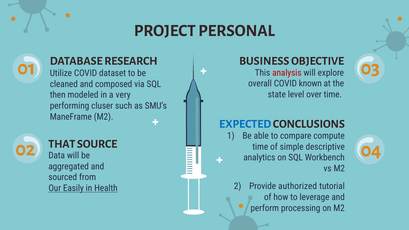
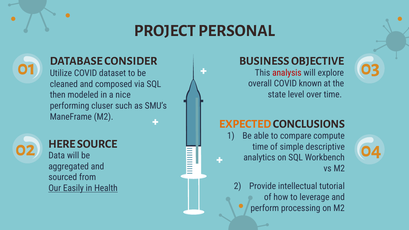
RESEARCH: RESEARCH -> CONSIDER
very: very -> nice
EXPECTED colour: blue -> orange
THAT: THAT -> HERE
authorized: authorized -> intellectual
